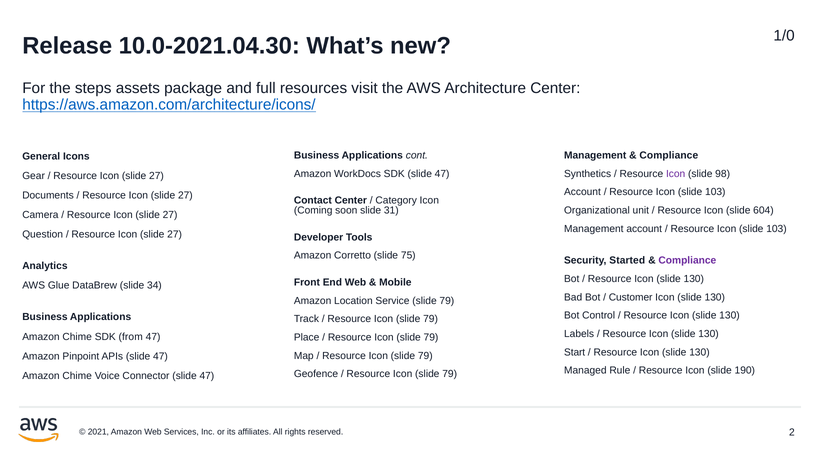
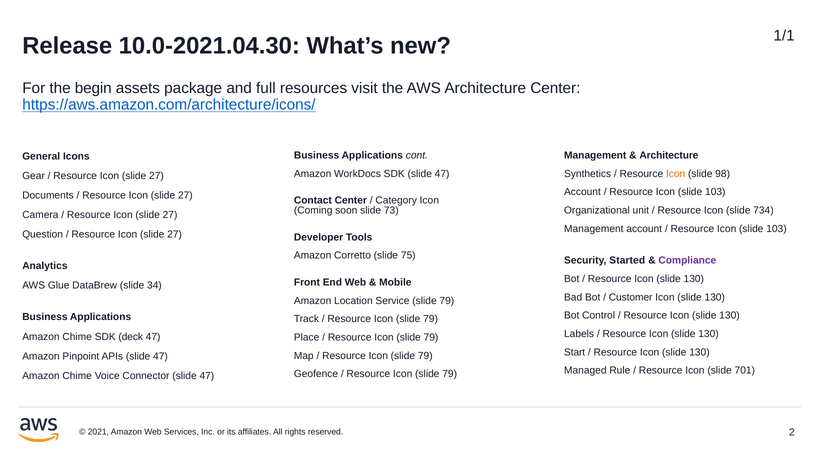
1/0: 1/0 -> 1/1
steps: steps -> begin
Compliance at (669, 155): Compliance -> Architecture
Icon at (676, 173) colour: purple -> orange
31: 31 -> 73
604: 604 -> 734
from: from -> deck
190: 190 -> 701
